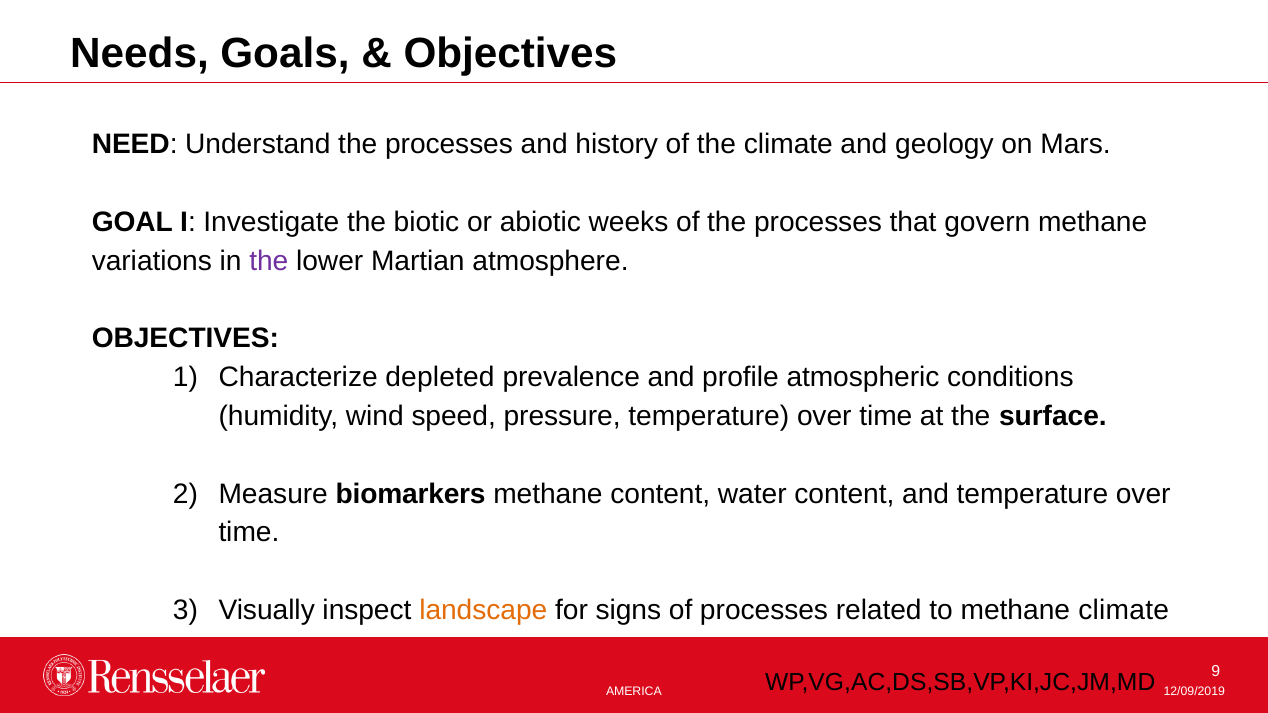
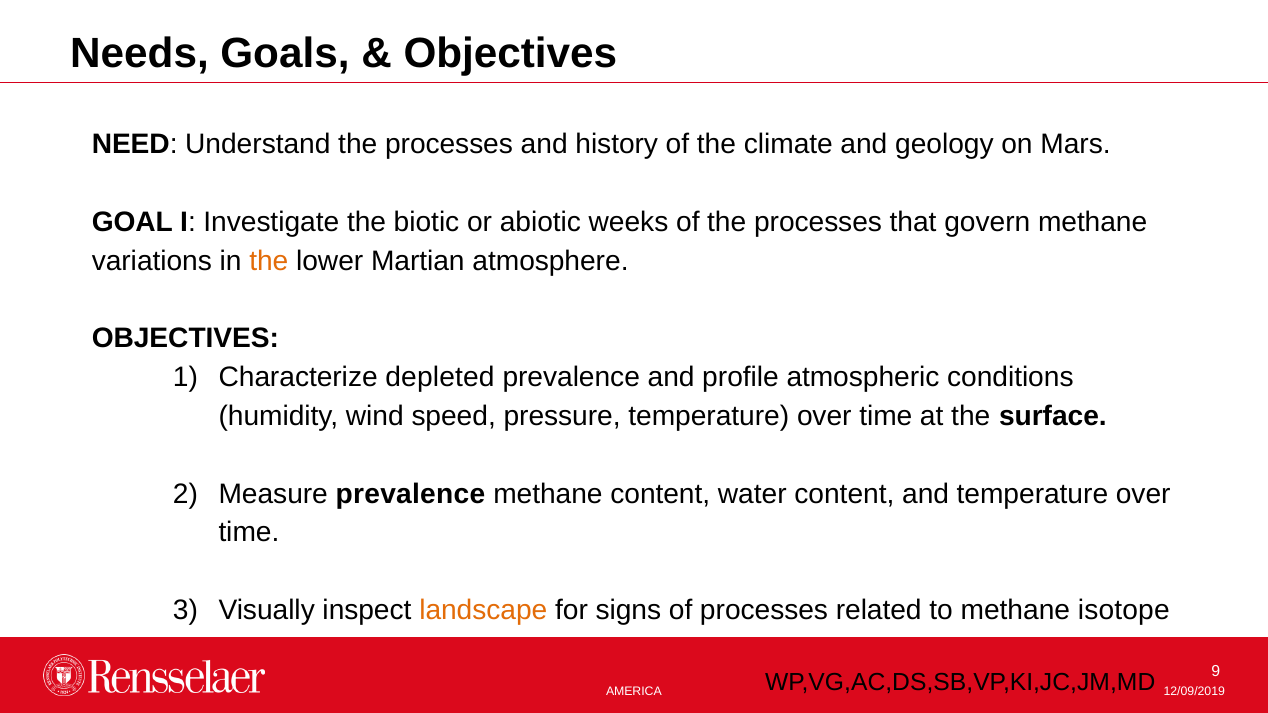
the at (269, 261) colour: purple -> orange
Measure biomarkers: biomarkers -> prevalence
methane climate: climate -> isotope
